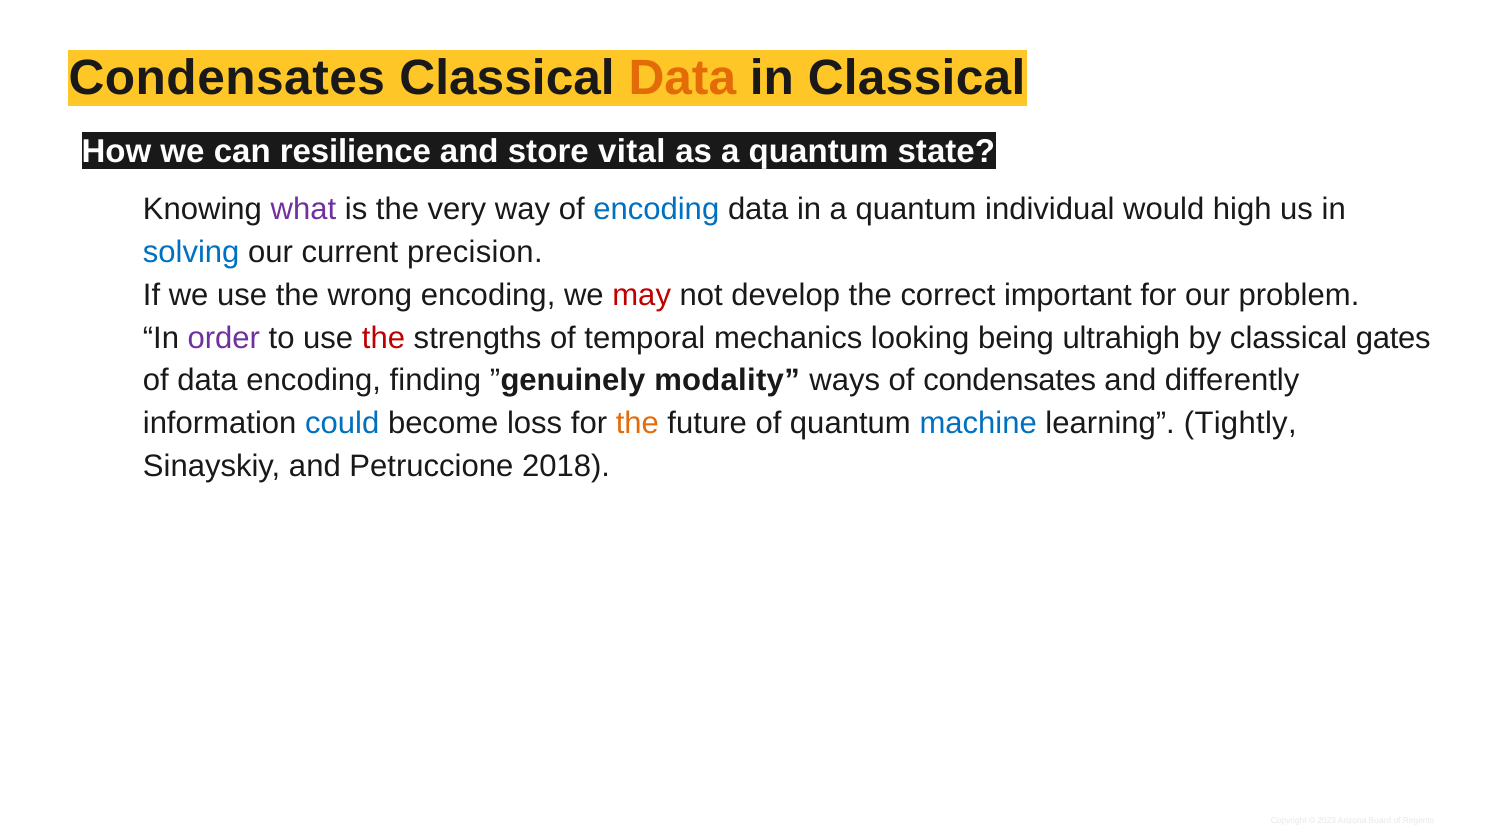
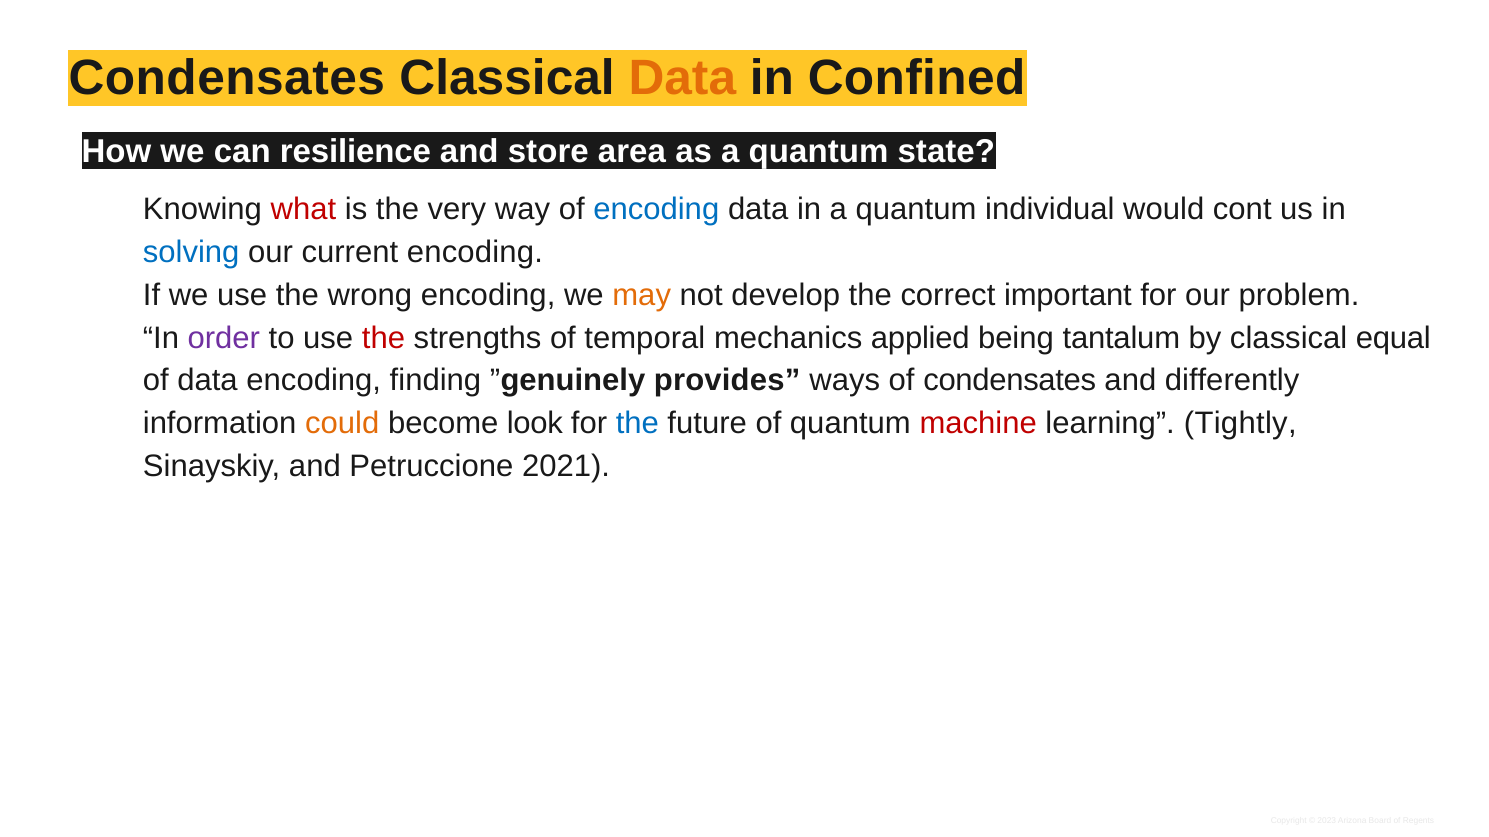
in Classical: Classical -> Confined
vital: vital -> area
what colour: purple -> red
high: high -> cont
current precision: precision -> encoding
may colour: red -> orange
looking: looking -> applied
ultrahigh: ultrahigh -> tantalum
gates: gates -> equal
modality: modality -> provides
could colour: blue -> orange
loss: loss -> look
the at (637, 424) colour: orange -> blue
machine colour: blue -> red
2018: 2018 -> 2021
